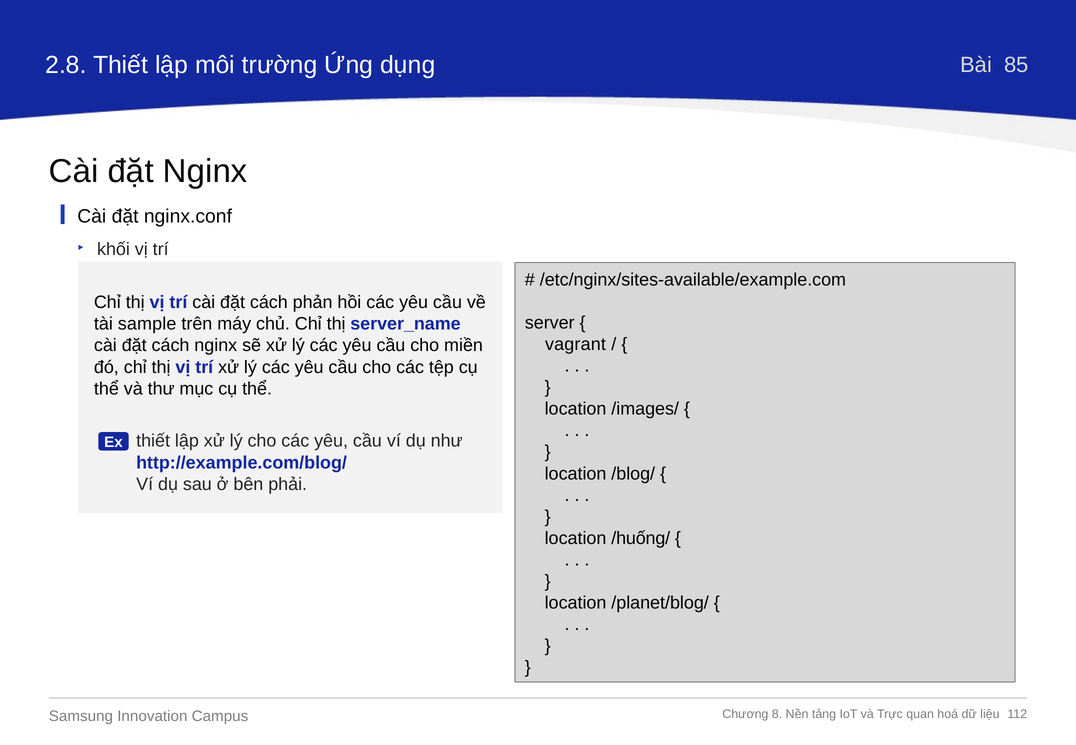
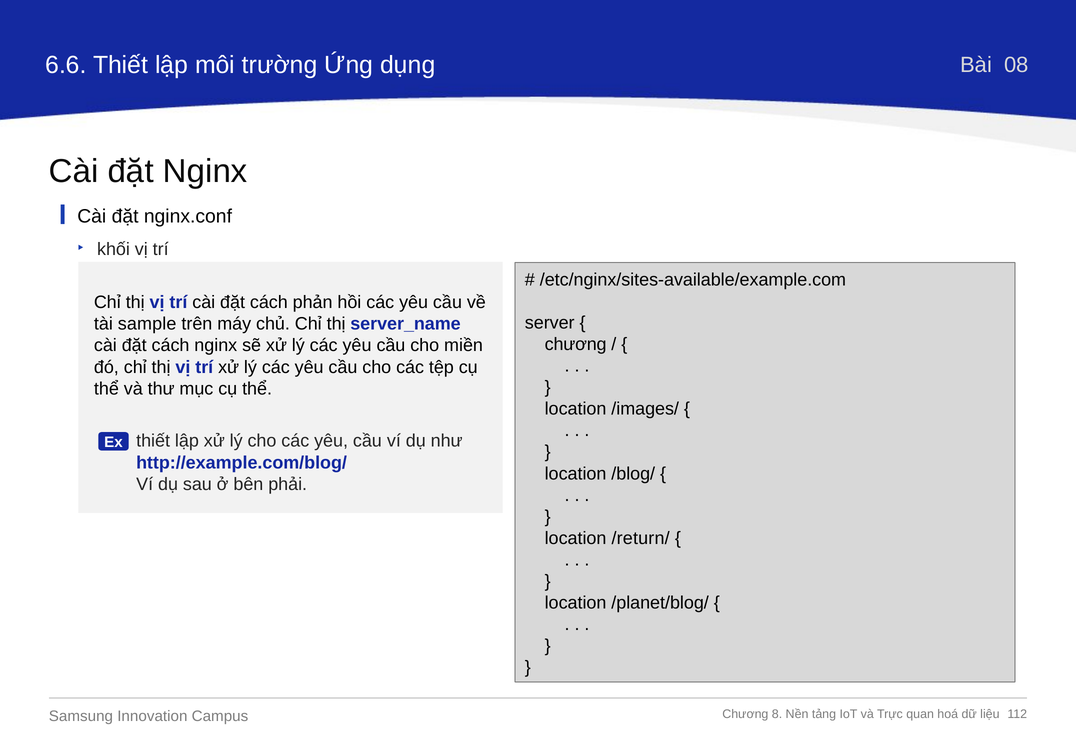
2.8: 2.8 -> 6.6
85: 85 -> 08
vagrant at (575, 344): vagrant -> chương
/huống/: /huống/ -> /return/
